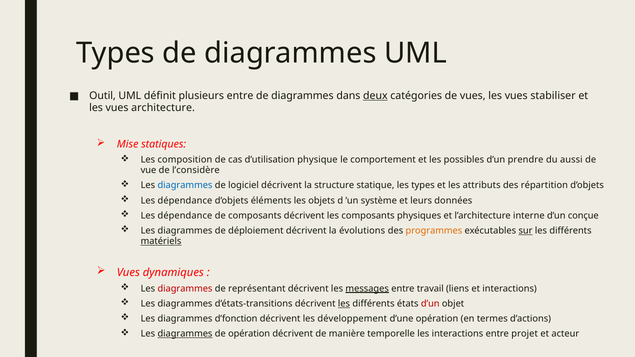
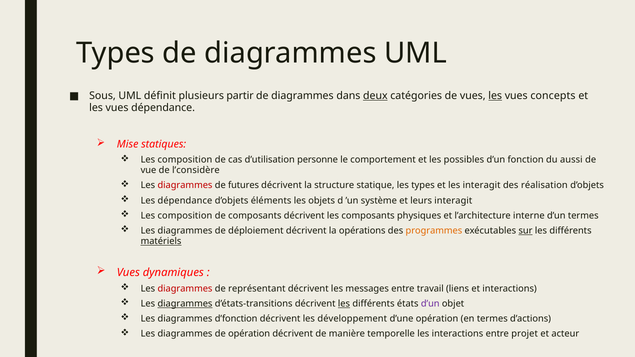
Outil: Outil -> Sous
plusieurs entre: entre -> partir
les at (495, 96) underline: none -> present
stabiliser: stabiliser -> concepts
vues architecture: architecture -> dépendance
physique: physique -> personne
prendre: prendre -> fonction
diagrammes at (185, 186) colour: blue -> red
logiciel: logiciel -> futures
les attributs: attributs -> interagit
répartition: répartition -> réalisation
leurs données: données -> interagit
dépendance at (185, 216): dépendance -> composition
d’un conçue: conçue -> termes
évolutions: évolutions -> opérations
messages underline: present -> none
diagrammes at (185, 304) underline: none -> present
d’un at (430, 304) colour: red -> purple
diagrammes at (185, 334) underline: present -> none
